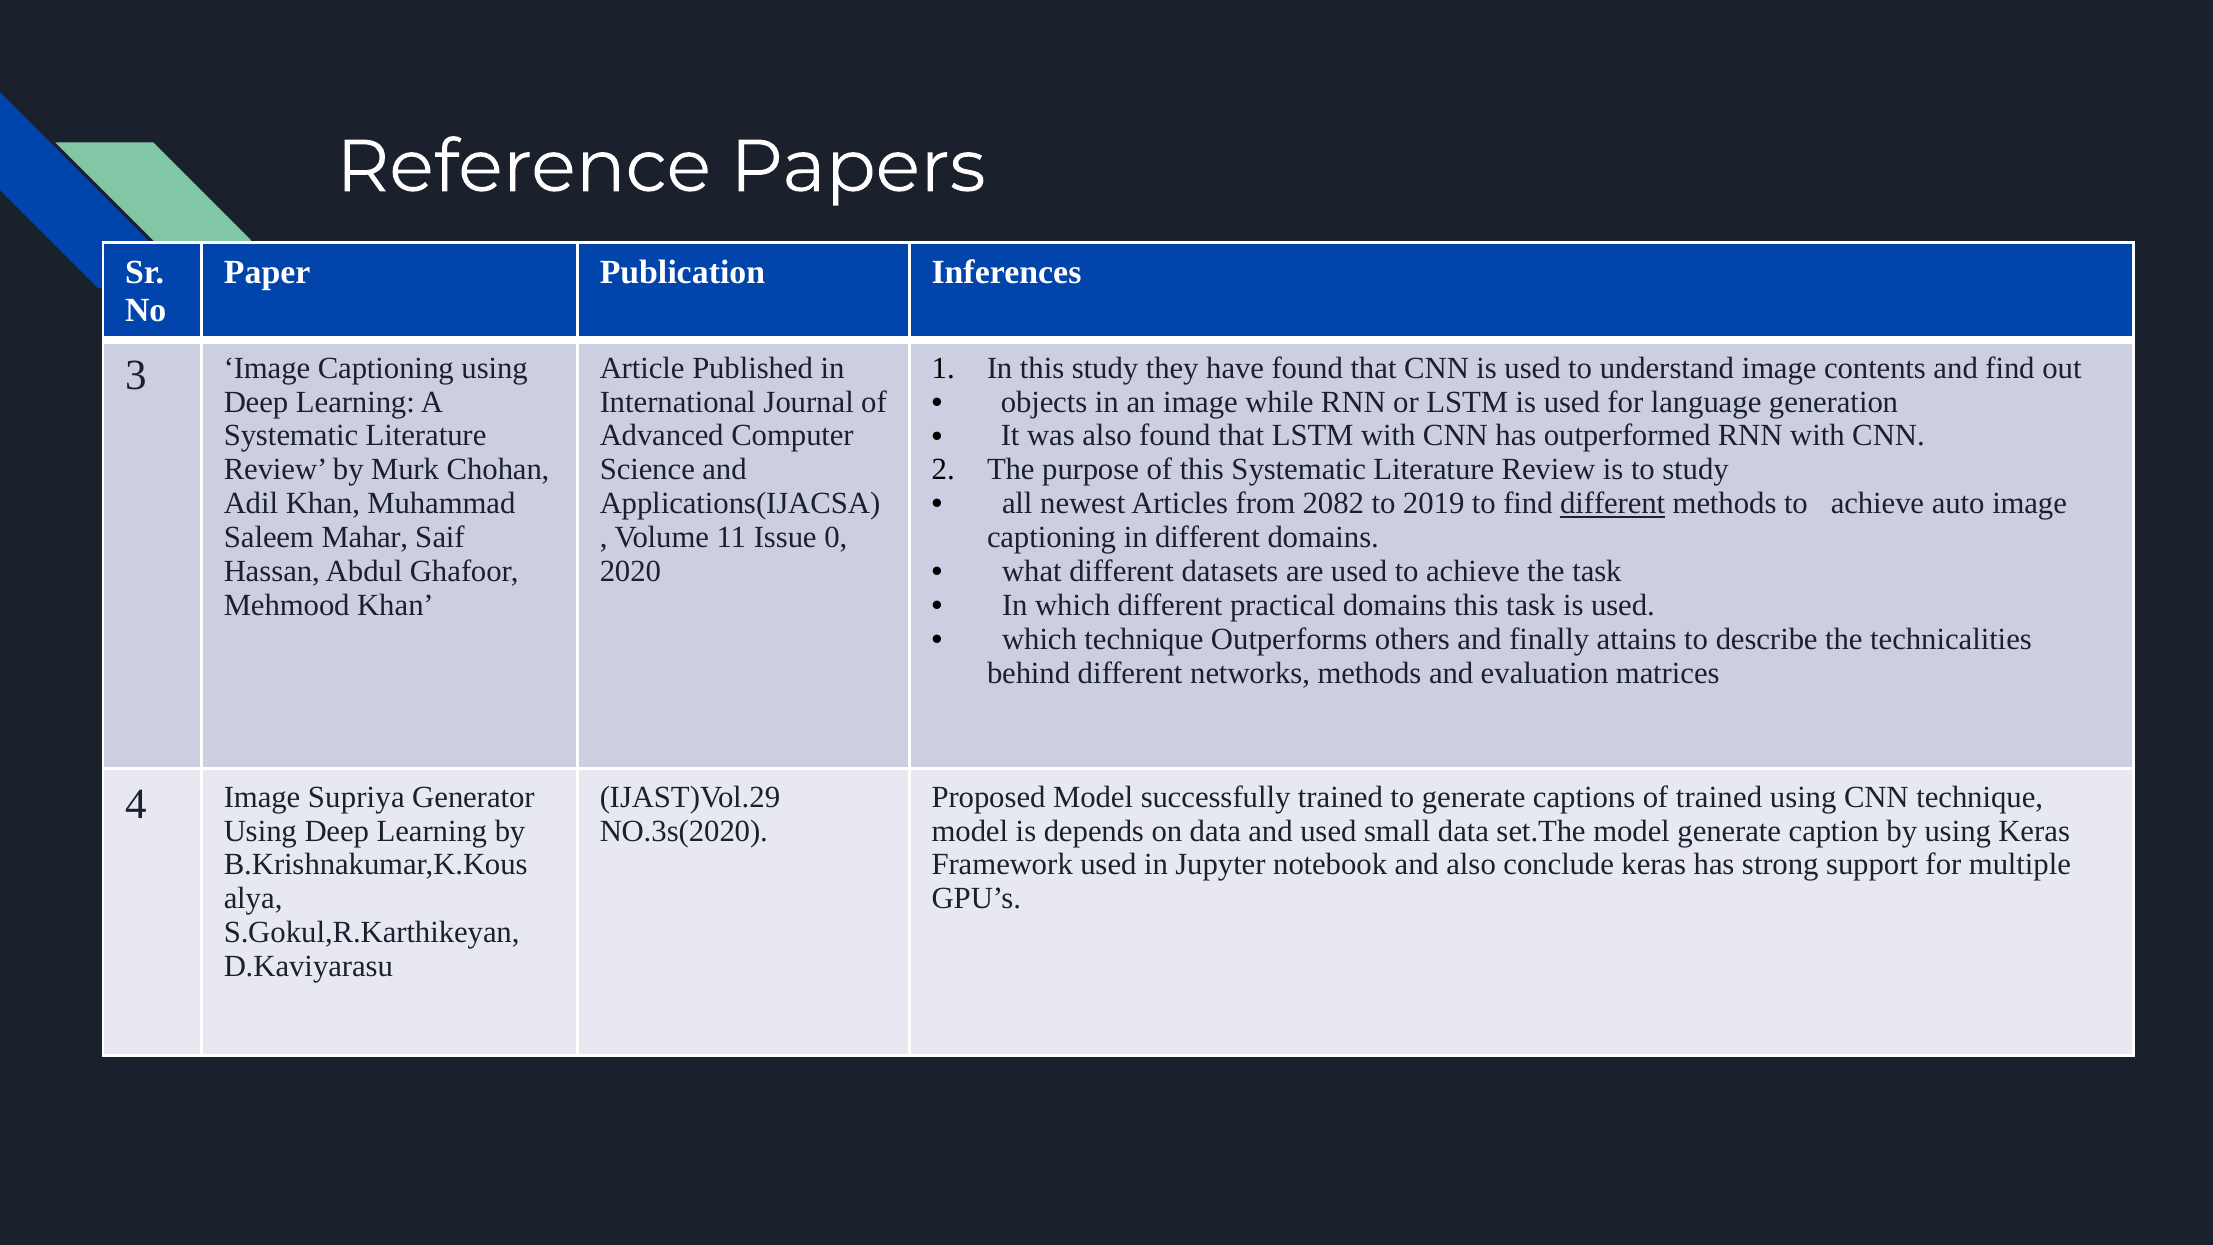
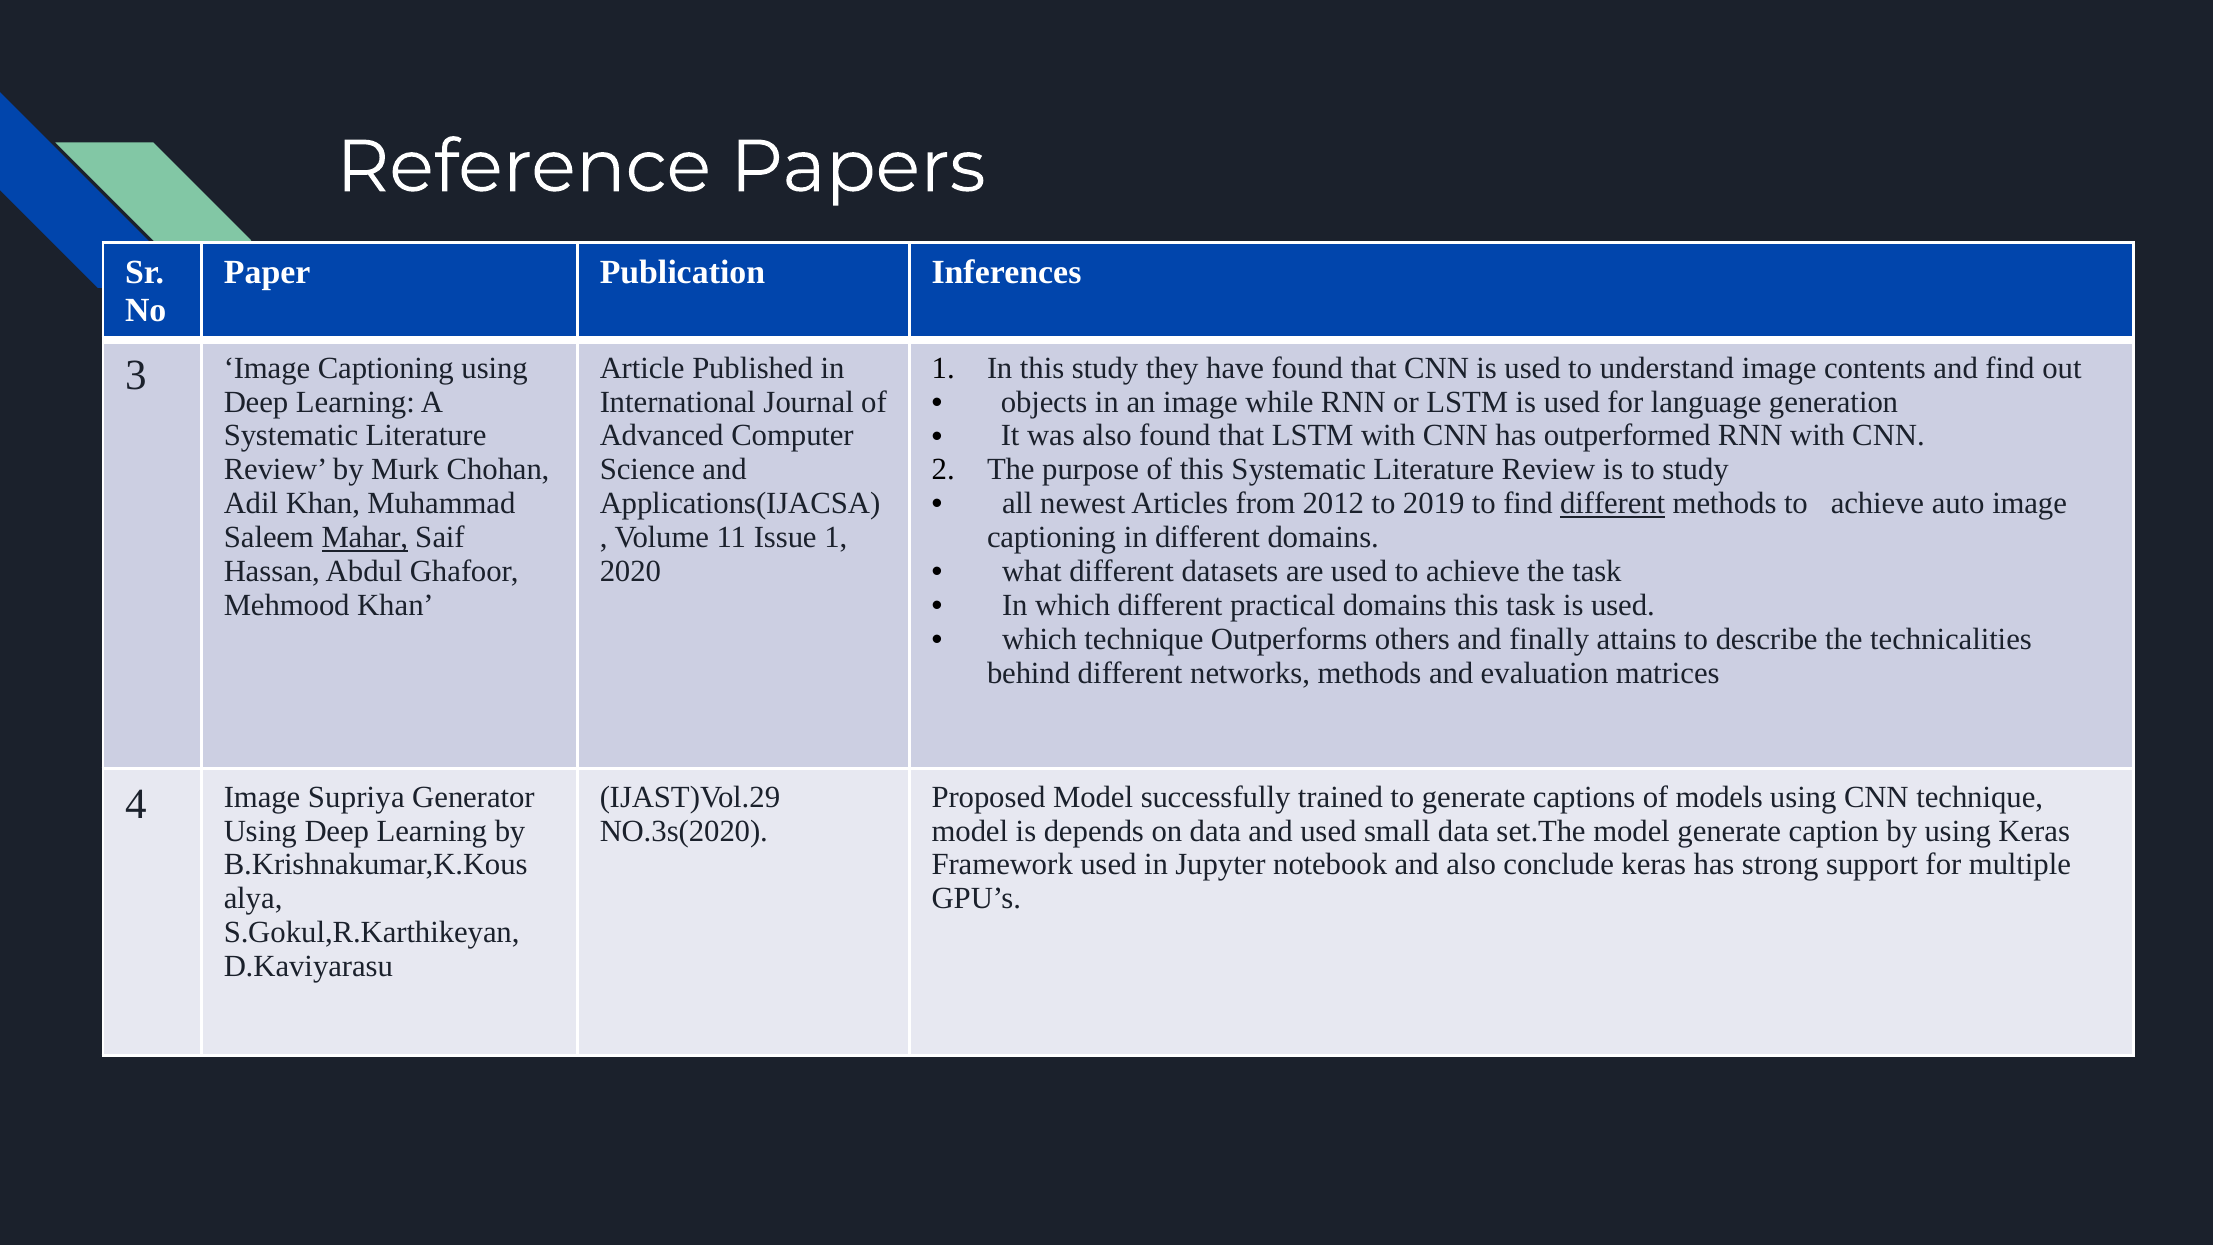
2082: 2082 -> 2012
Mahar underline: none -> present
Issue 0: 0 -> 1
of trained: trained -> models
